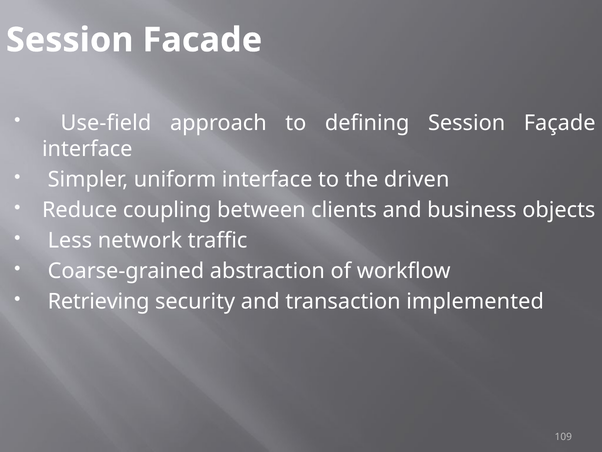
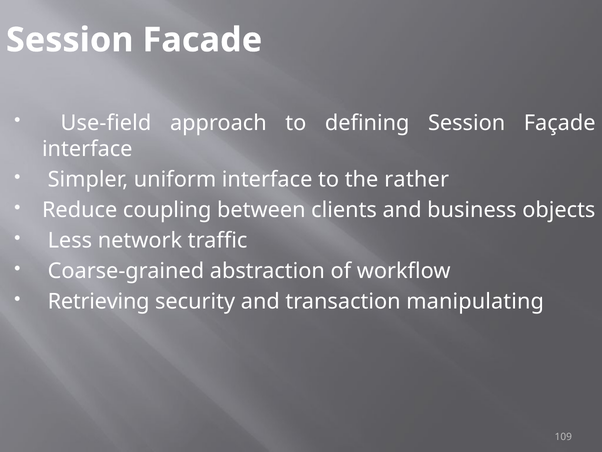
driven: driven -> rather
implemented: implemented -> manipulating
